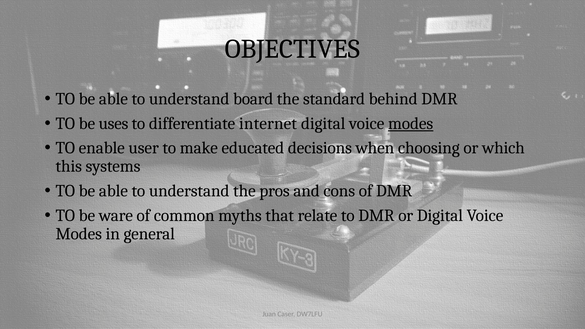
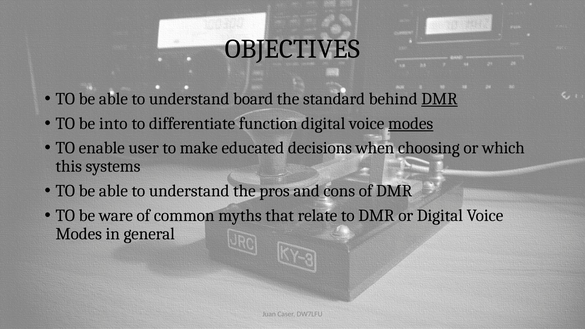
DMR at (439, 99) underline: none -> present
uses: uses -> into
internet: internet -> function
